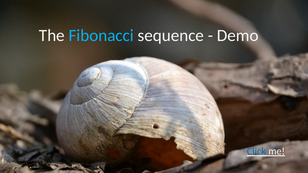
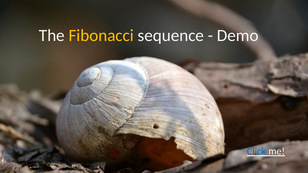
Fibonacci colour: light blue -> yellow
